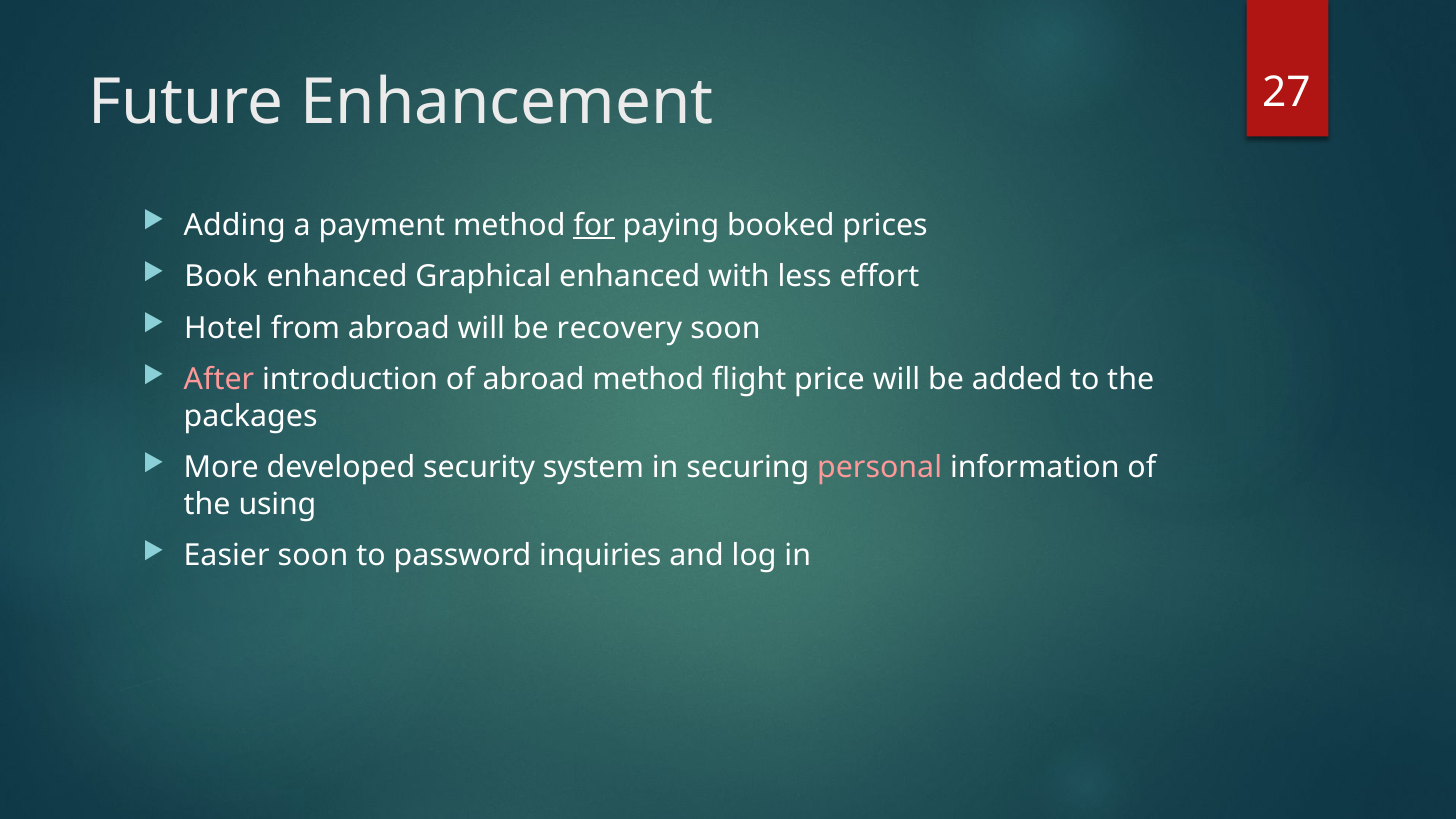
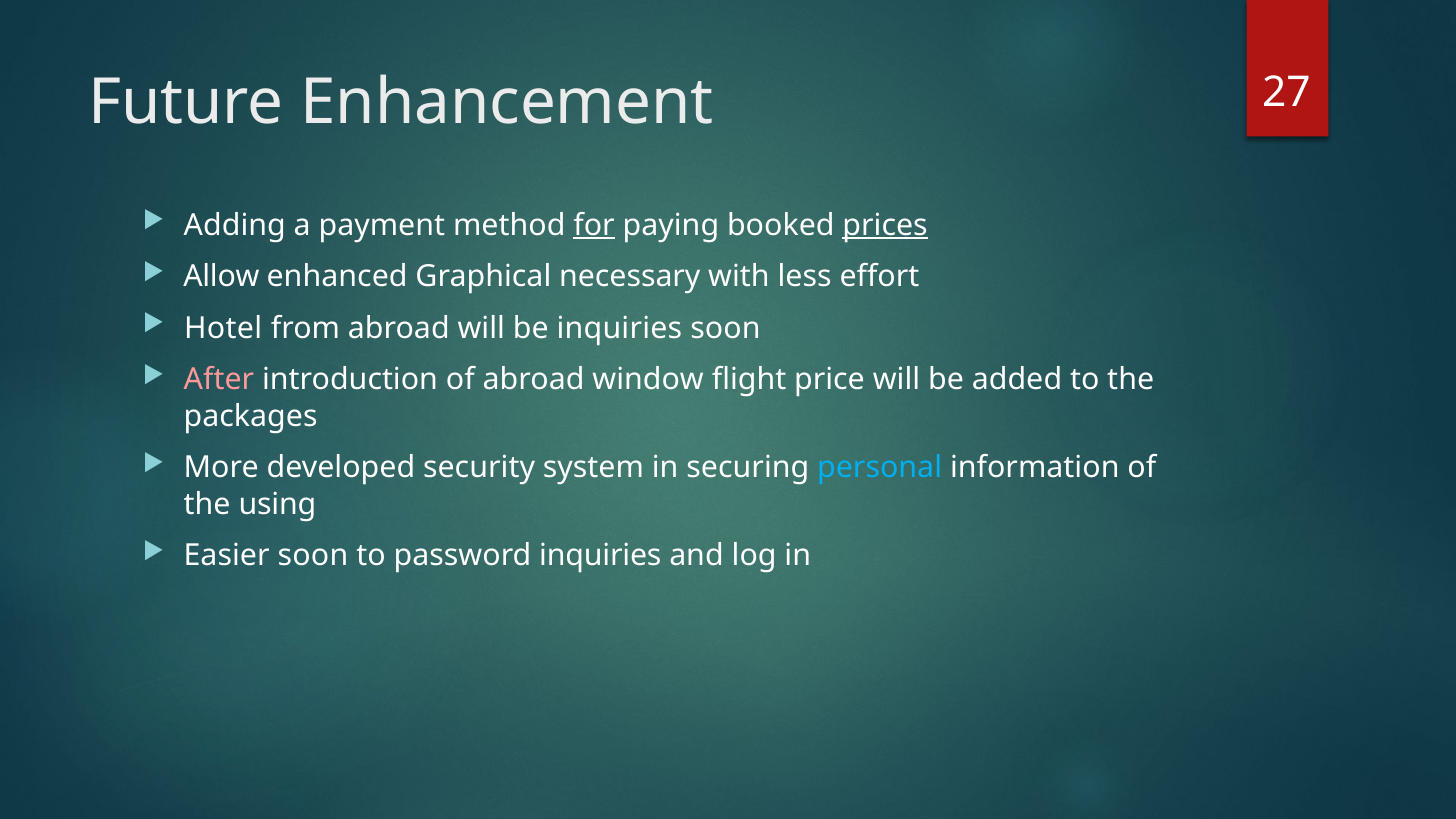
prices underline: none -> present
Book: Book -> Allow
Graphical enhanced: enhanced -> necessary
be recovery: recovery -> inquiries
abroad method: method -> window
personal colour: pink -> light blue
